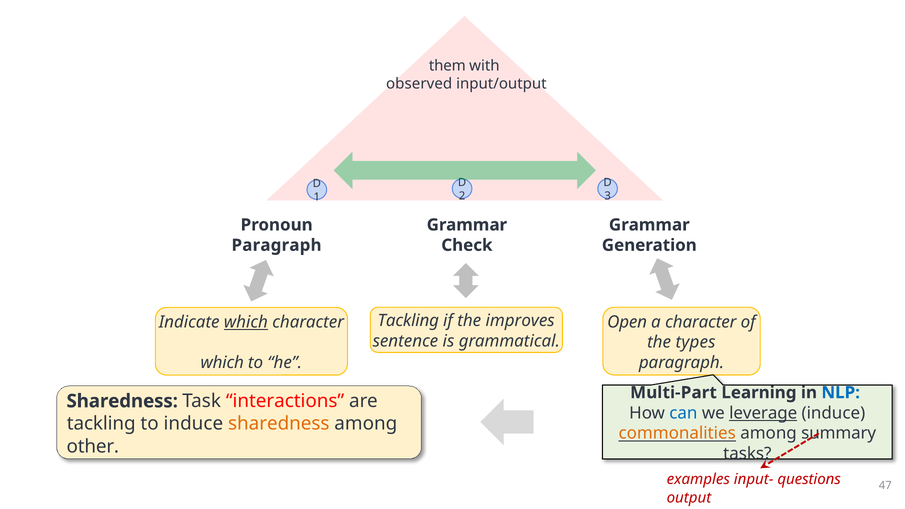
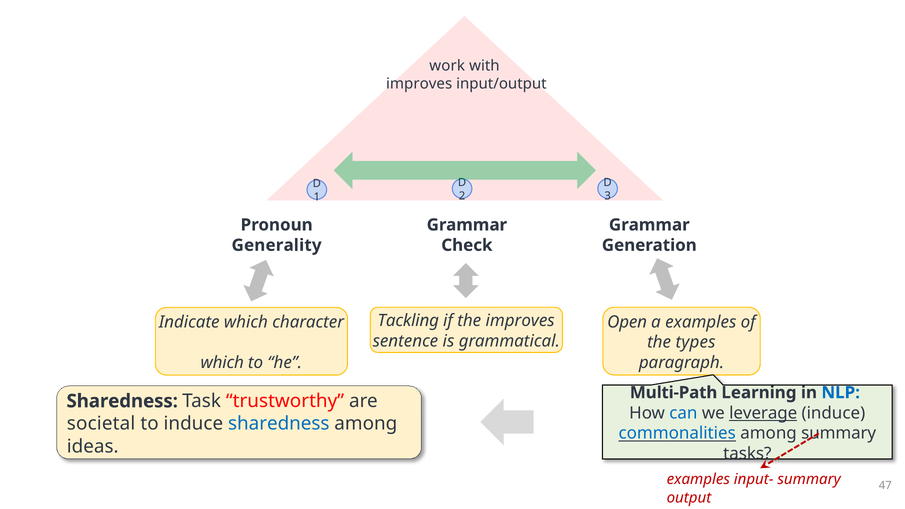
them: them -> work
observed at (419, 84): observed -> improves
Paragraph at (277, 245): Paragraph -> Generality
a character: character -> examples
which at (246, 322) underline: present -> none
Multi-Part: Multi-Part -> Multi-Path
interactions: interactions -> trustworthy
tackling at (101, 424): tackling -> societal
sharedness at (279, 424) colour: orange -> blue
commonalities colour: orange -> blue
other: other -> ideas
input- questions: questions -> summary
